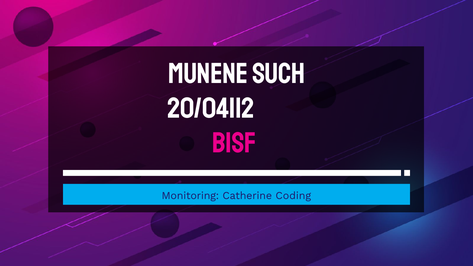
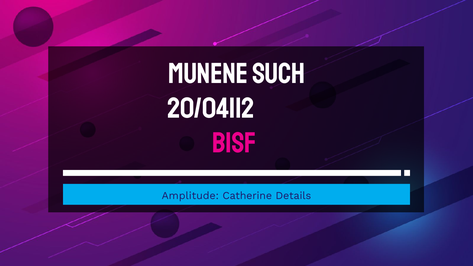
Monitoring: Monitoring -> Amplitude
Coding: Coding -> Details
